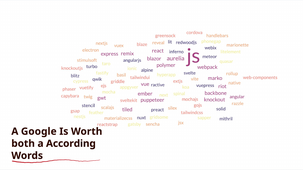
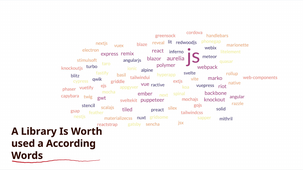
Google: Google -> Library
both: both -> used
